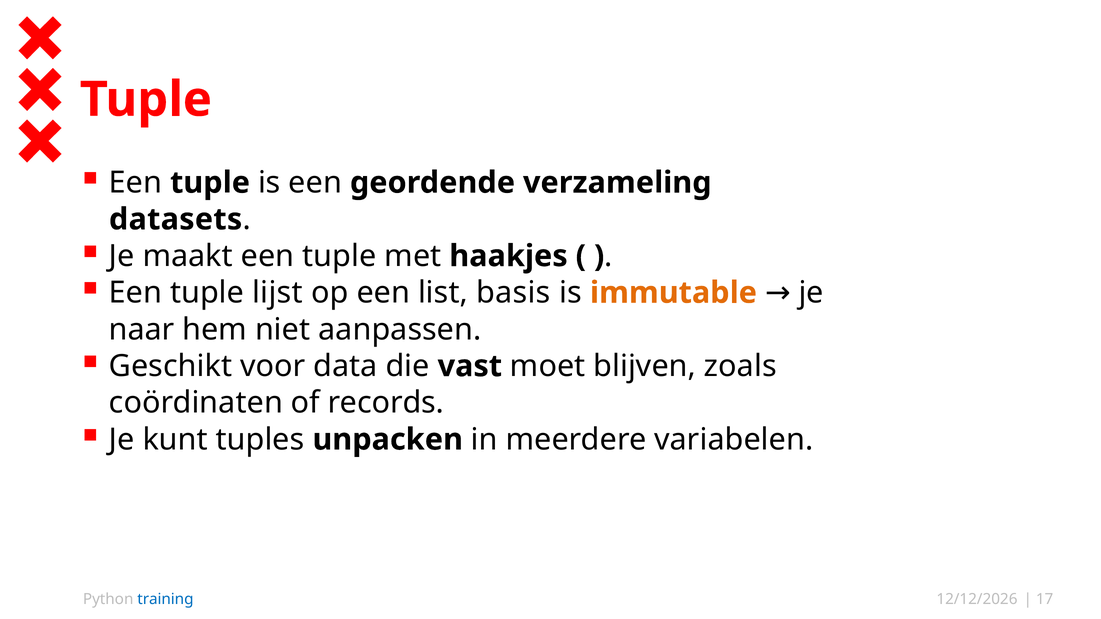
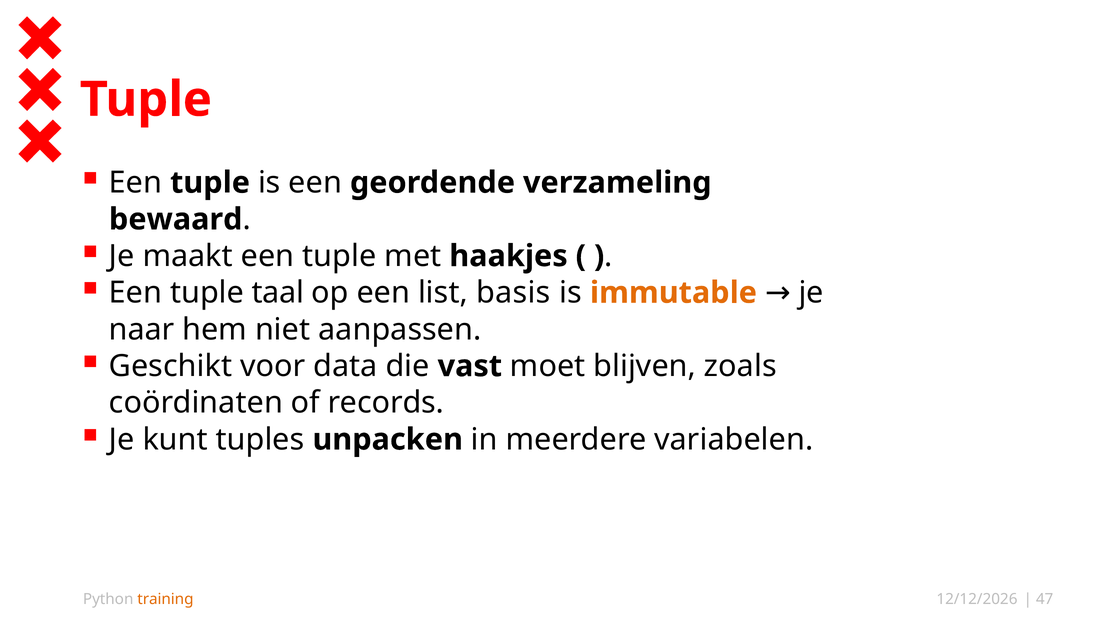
datasets: datasets -> bewaard
lijst: lijst -> taal
training colour: blue -> orange
17: 17 -> 47
